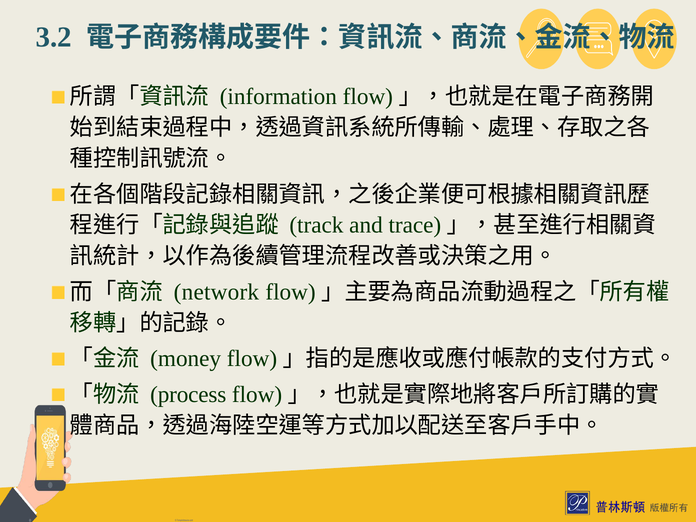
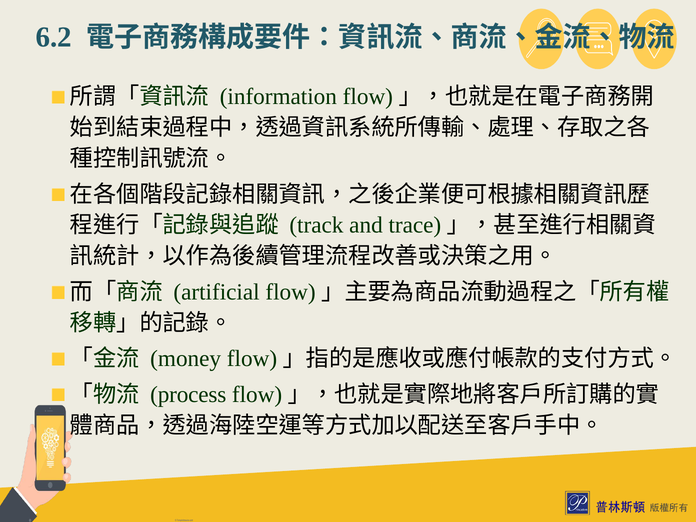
3.2: 3.2 -> 6.2
network: network -> artificial
